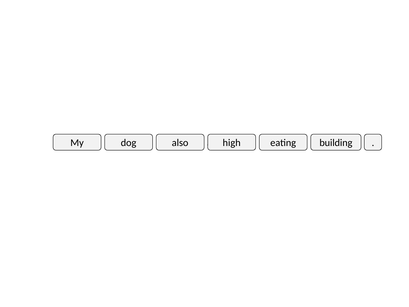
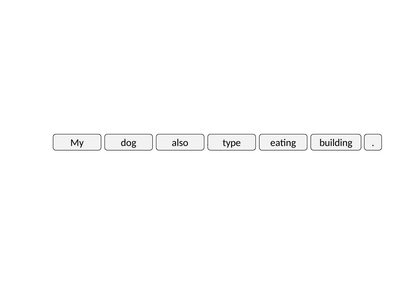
high: high -> type
